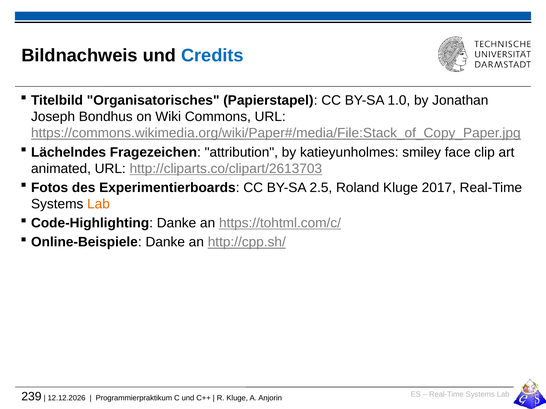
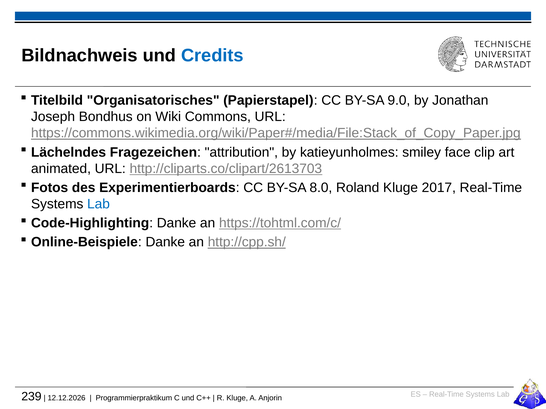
1.0: 1.0 -> 9.0
2.5: 2.5 -> 8.0
Lab at (98, 204) colour: orange -> blue
